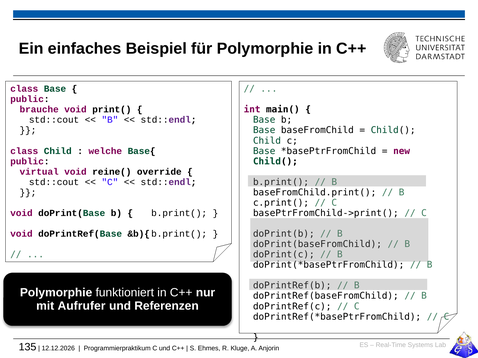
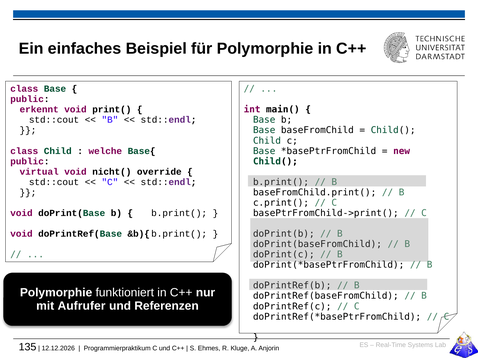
brauche: brauche -> erkennt
reine(: reine( -> nicht(
